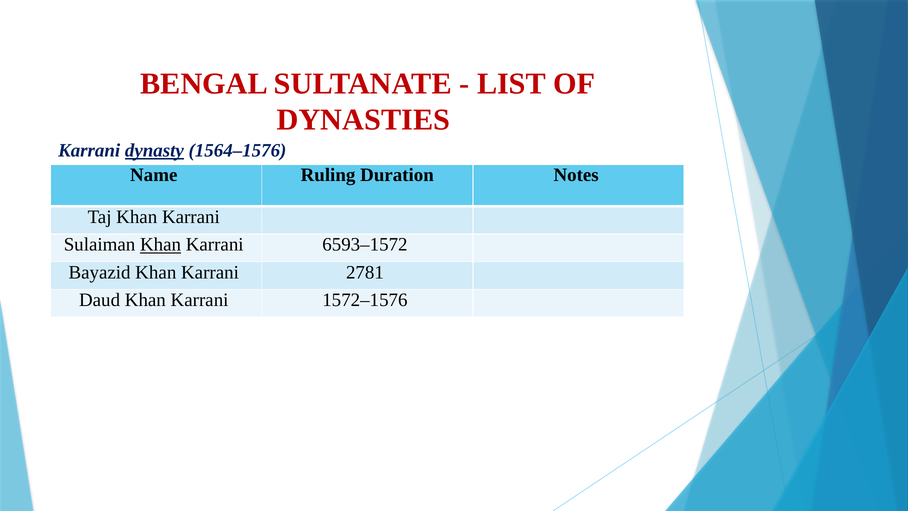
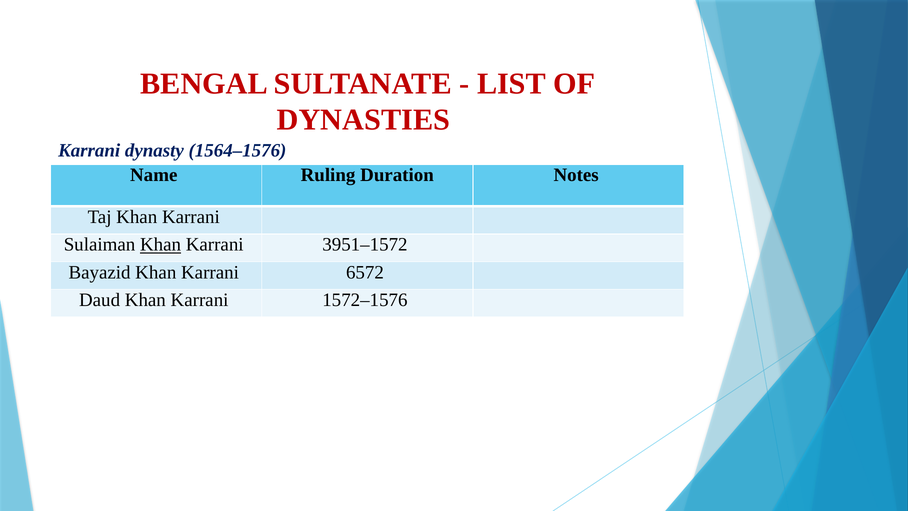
dynasty underline: present -> none
6593–1572: 6593–1572 -> 3951–1572
2781: 2781 -> 6572
